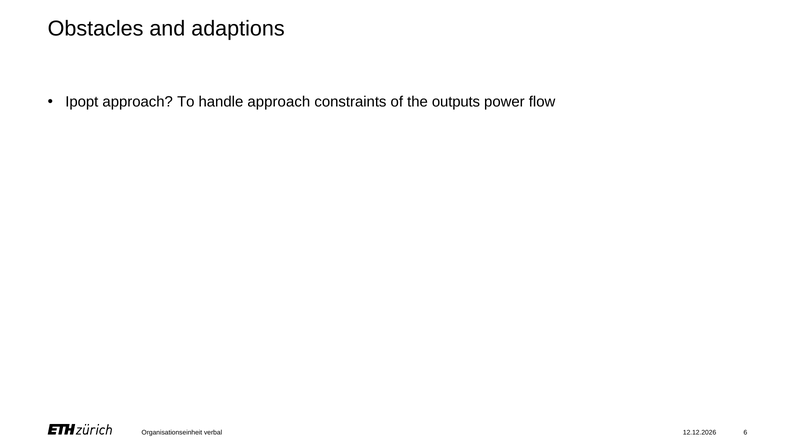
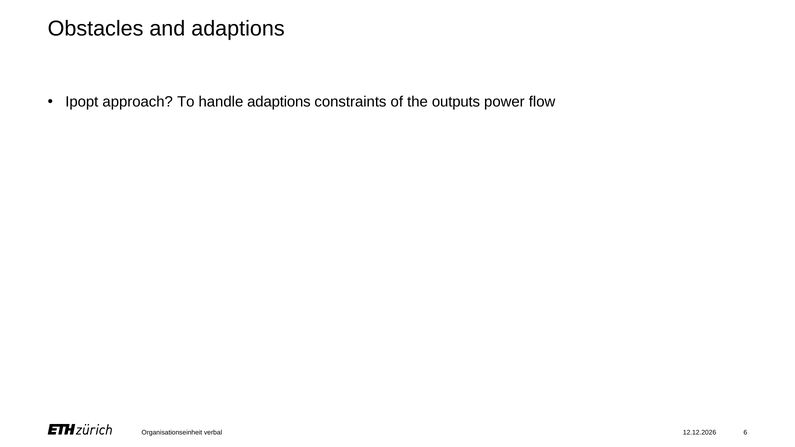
handle approach: approach -> adaptions
